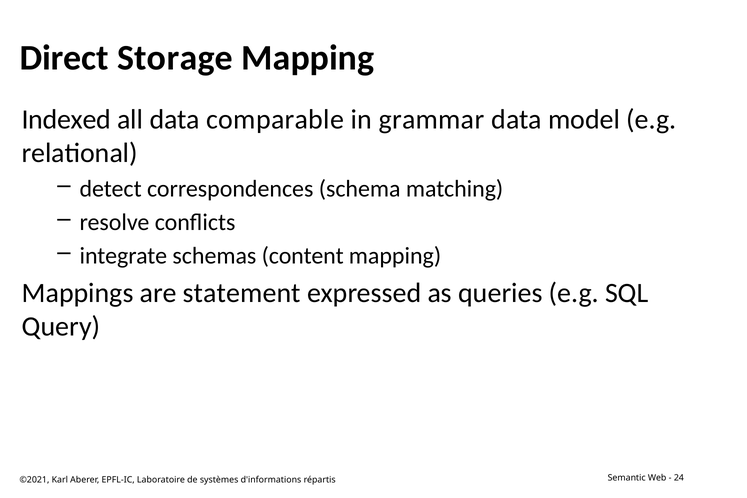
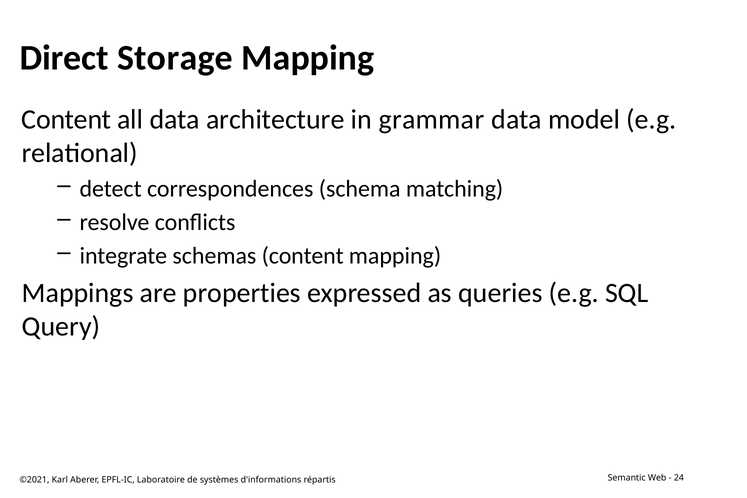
Indexed at (66, 120): Indexed -> Content
comparable: comparable -> architecture
statement: statement -> properties
